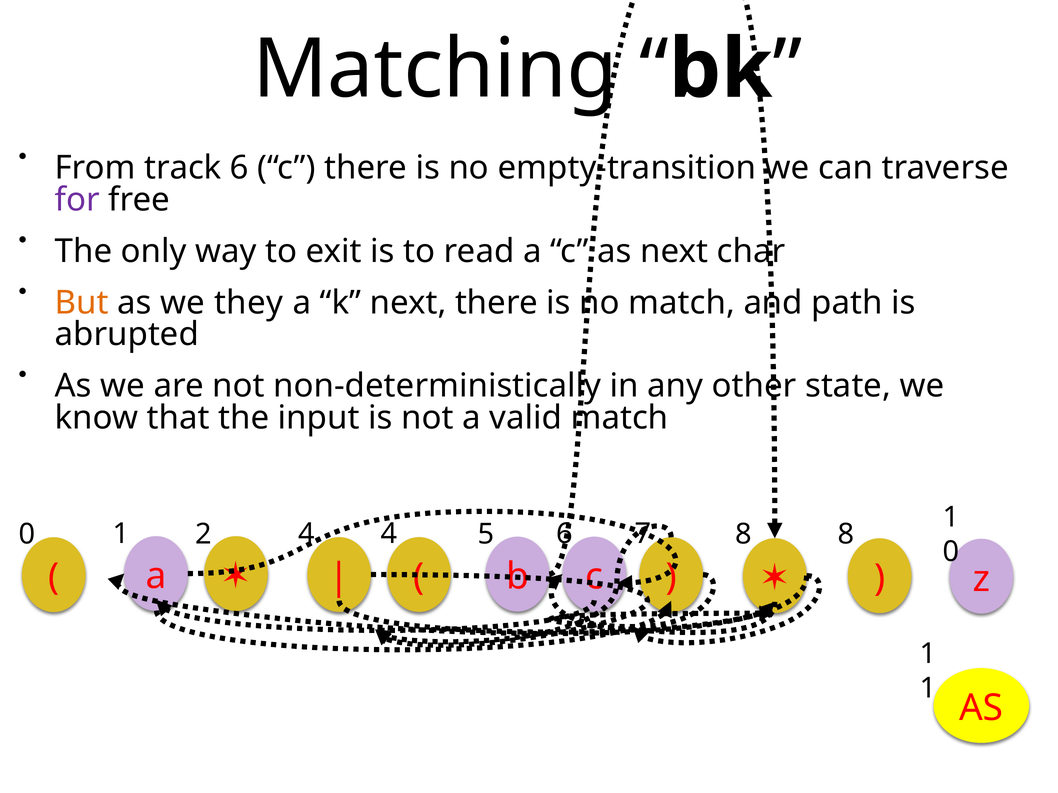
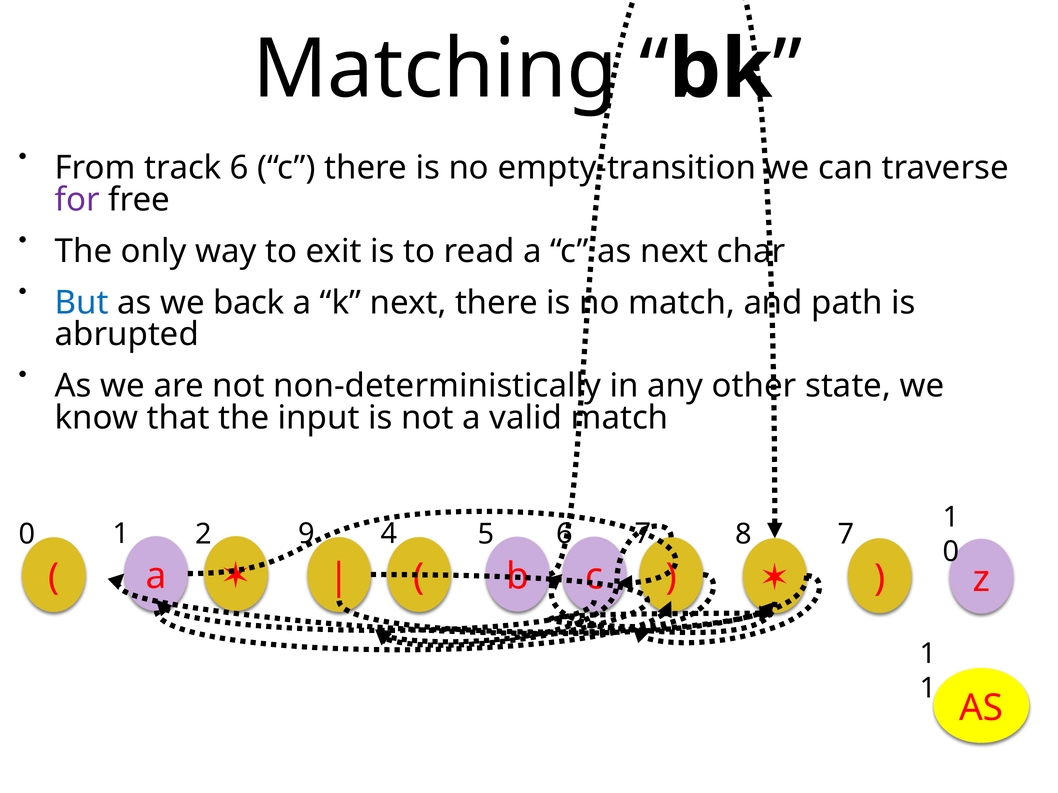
But colour: orange -> blue
they: they -> back
2 4: 4 -> 9
8 8: 8 -> 7
